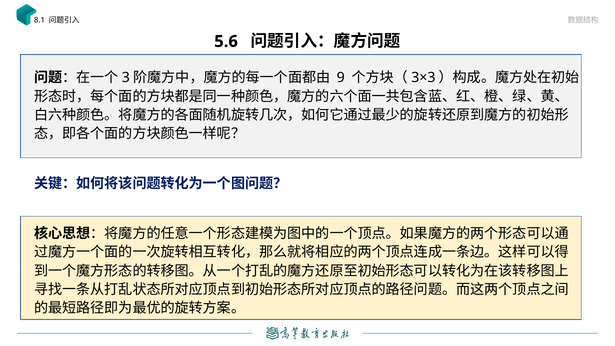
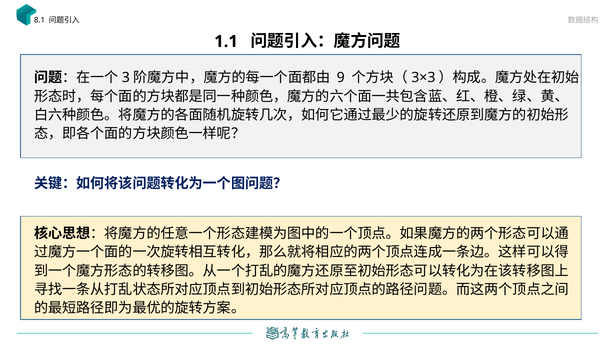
5.6: 5.6 -> 1.1
